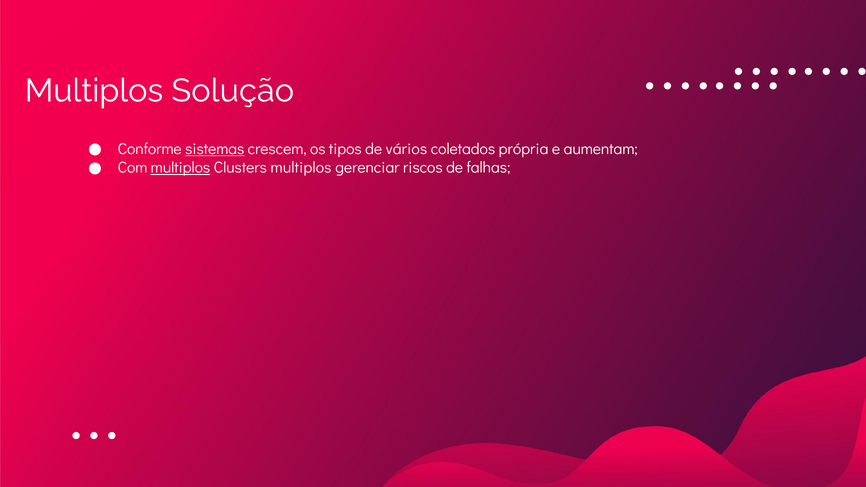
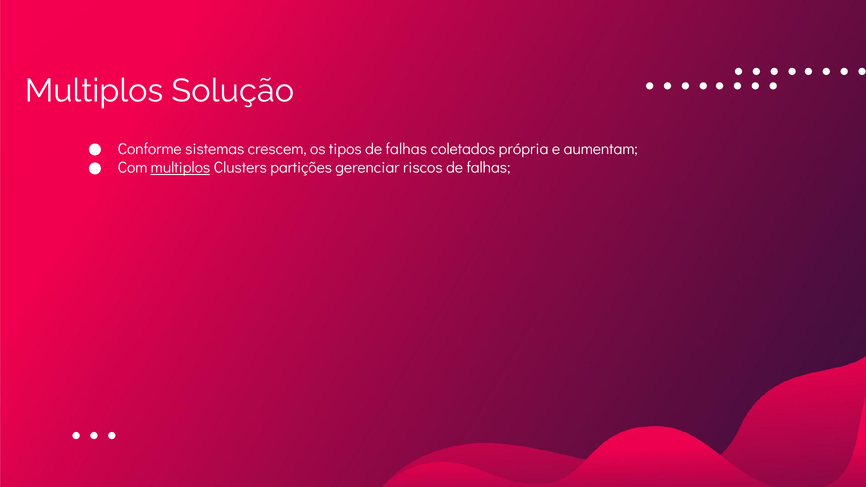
sistemas underline: present -> none
tipos de vários: vários -> falhas
Clusters multiplos: multiplos -> partições
